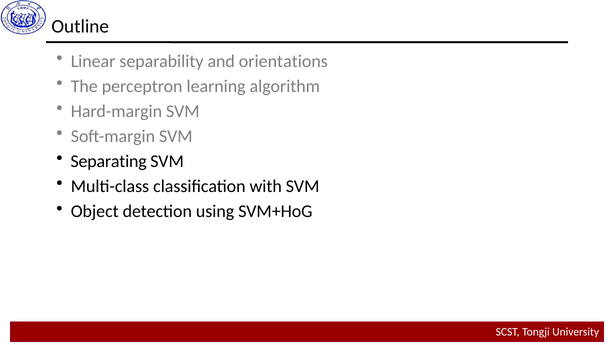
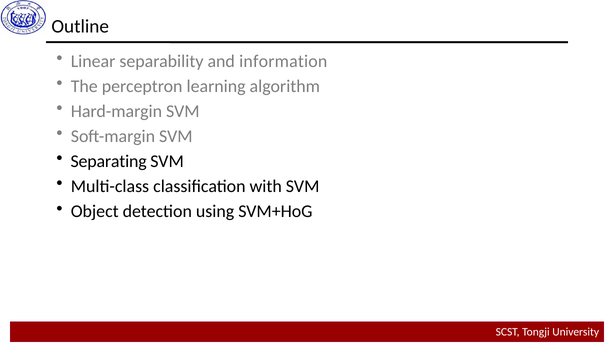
orientations: orientations -> information
